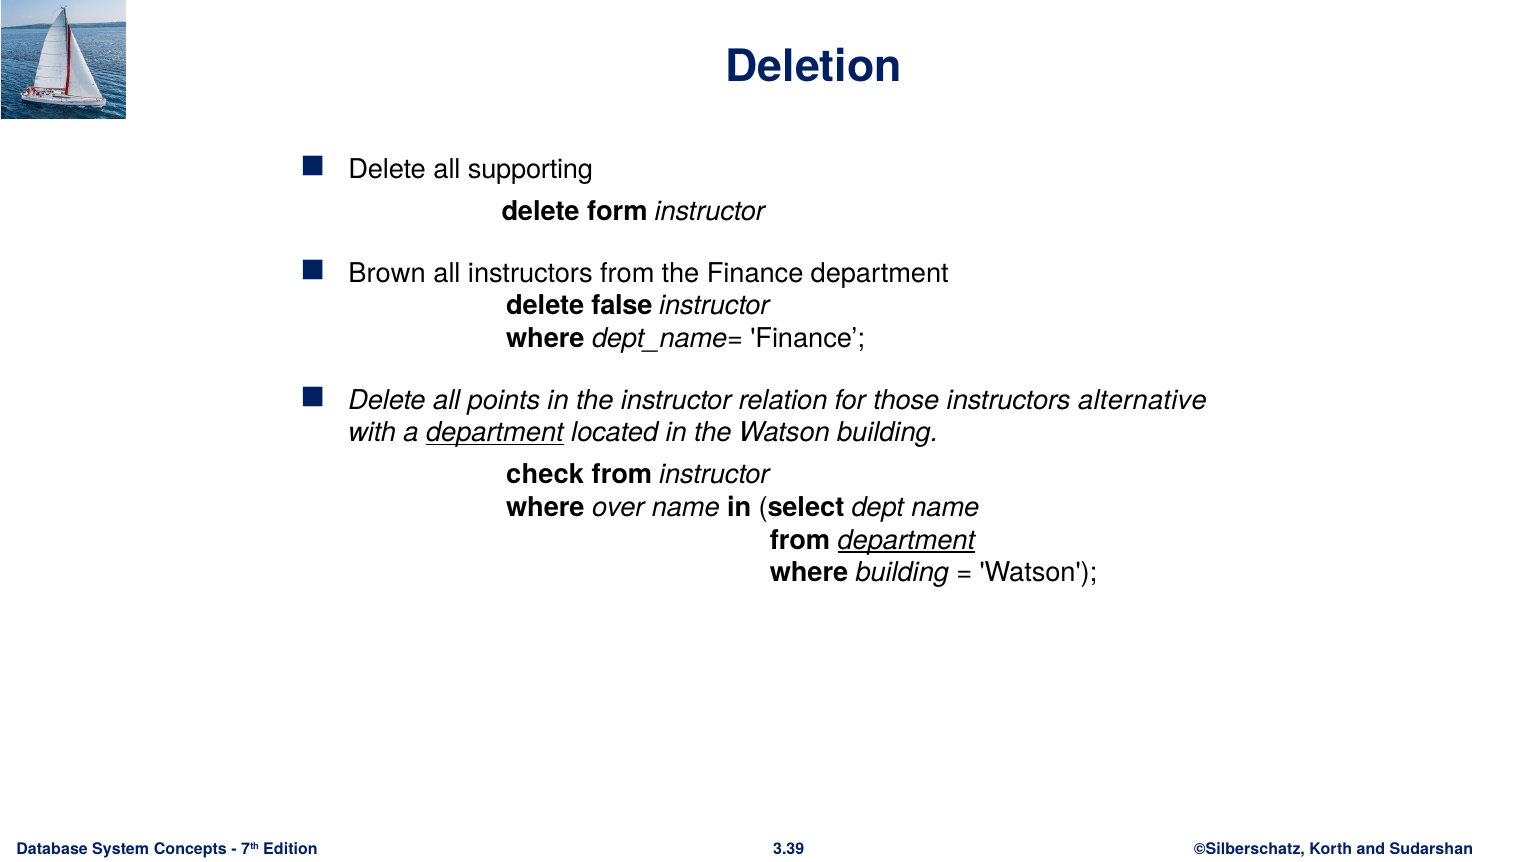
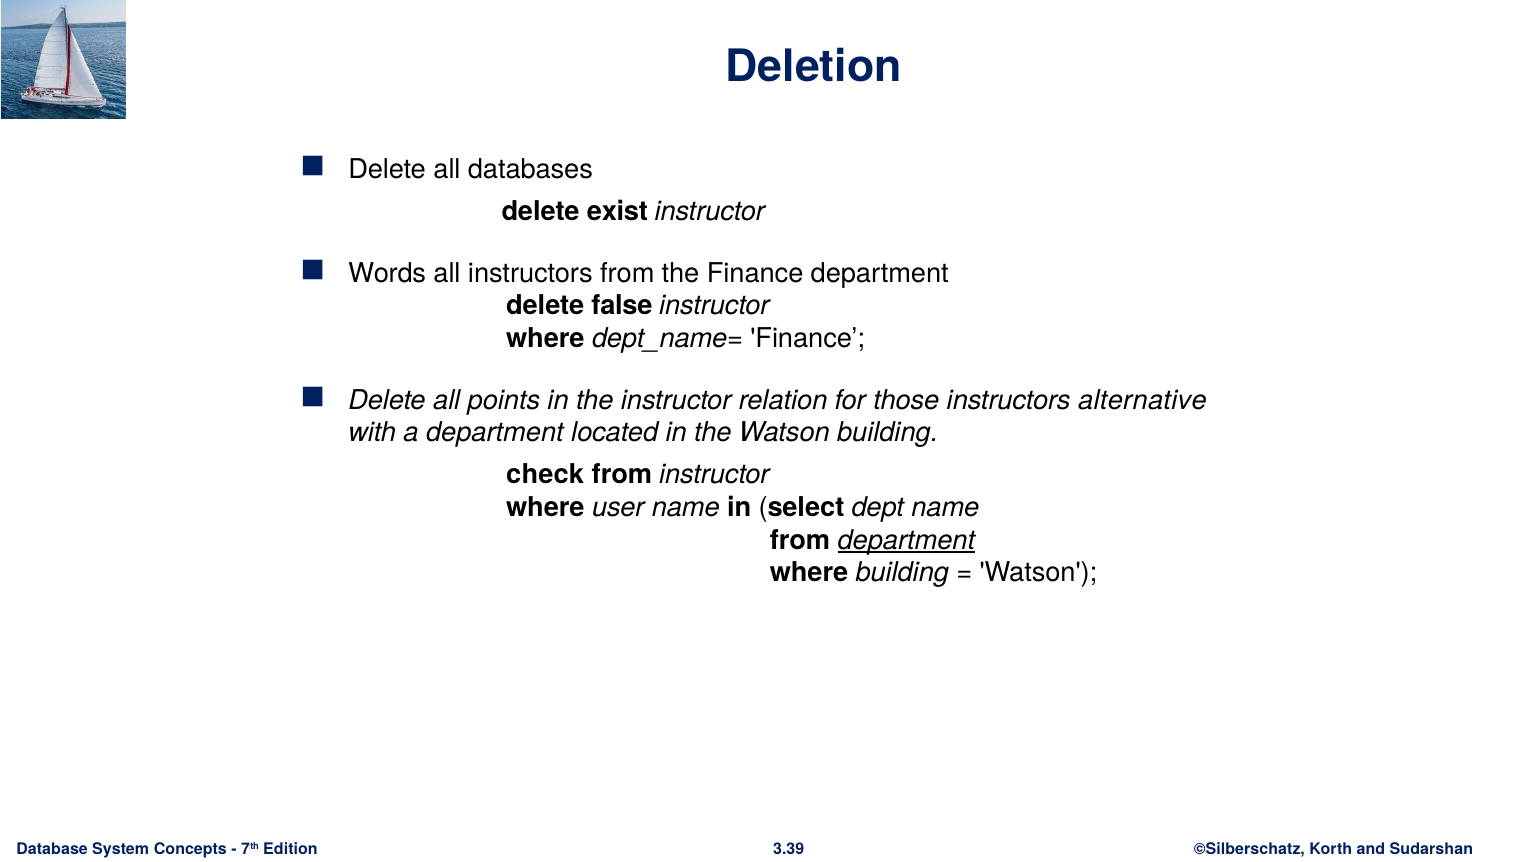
supporting: supporting -> databases
form: form -> exist
Brown: Brown -> Words
department at (495, 433) underline: present -> none
over: over -> user
